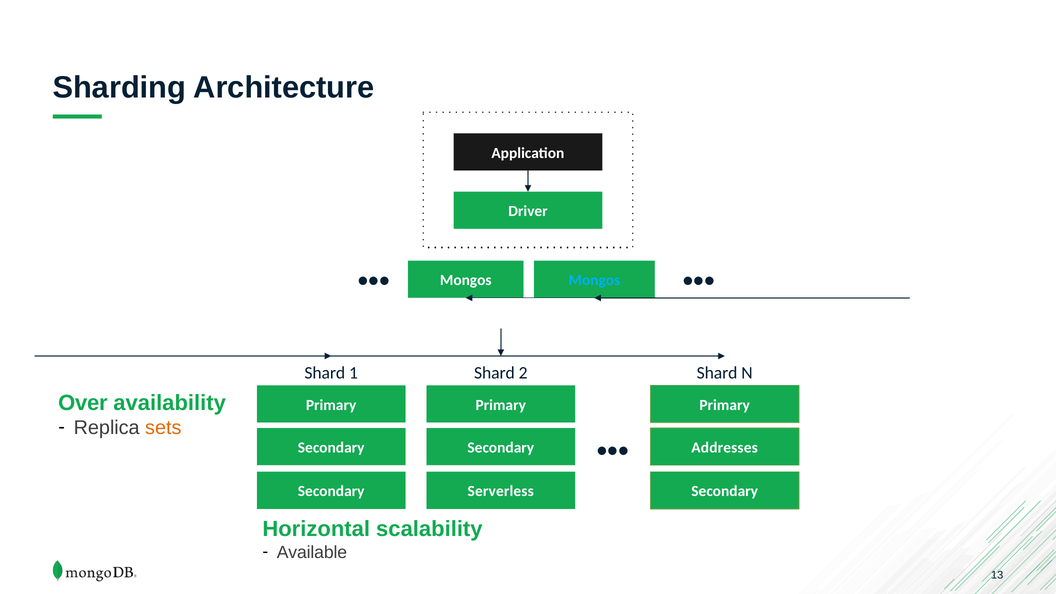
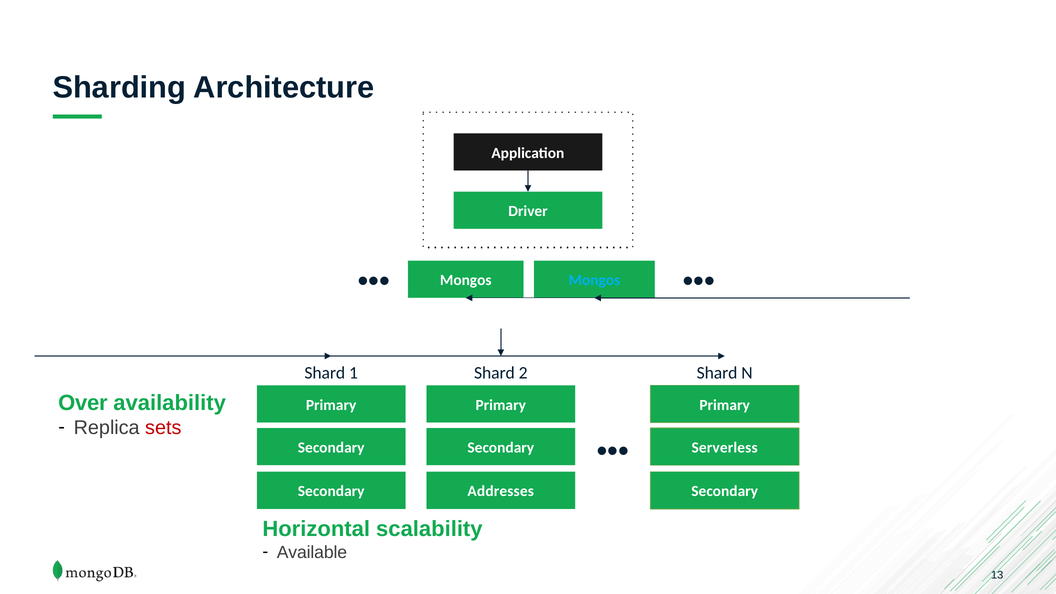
sets colour: orange -> red
Addresses: Addresses -> Serverless
Serverless: Serverless -> Addresses
